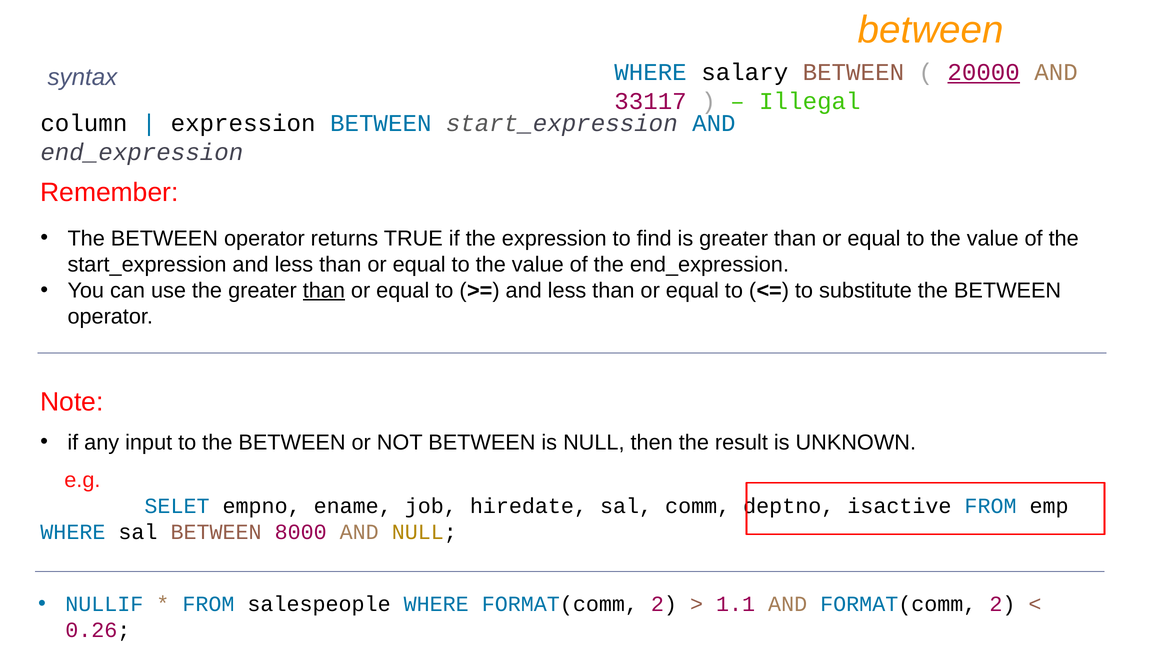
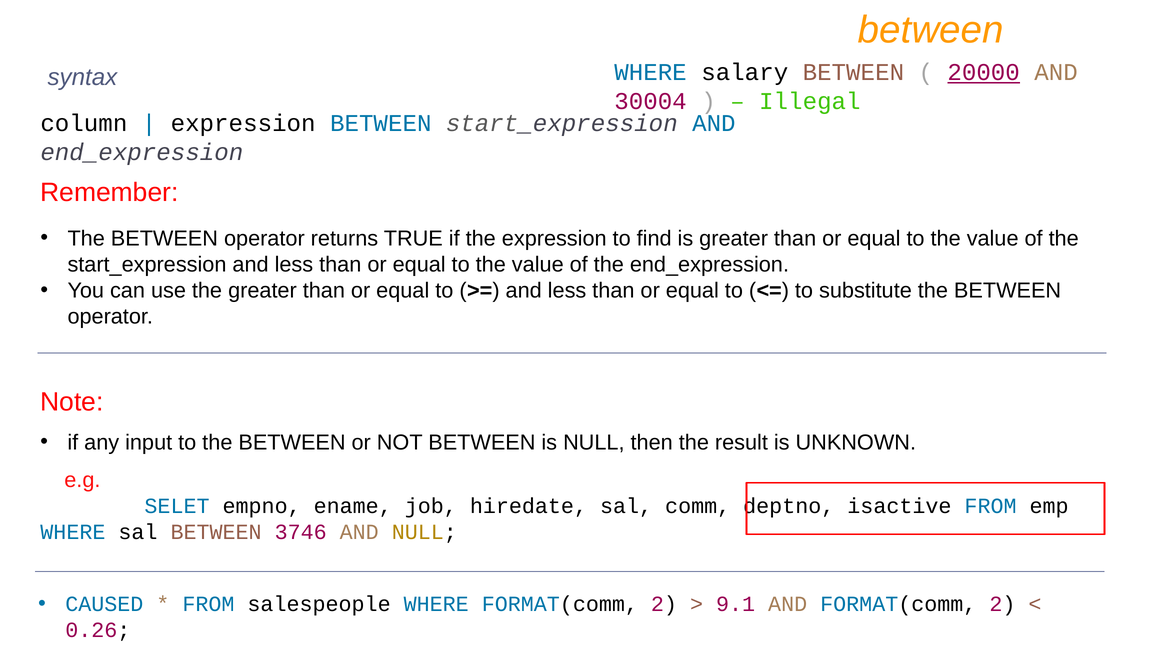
33117: 33117 -> 30004
than at (324, 290) underline: present -> none
8000: 8000 -> 3746
NULLIF: NULLIF -> CAUSED
1.1: 1.1 -> 9.1
